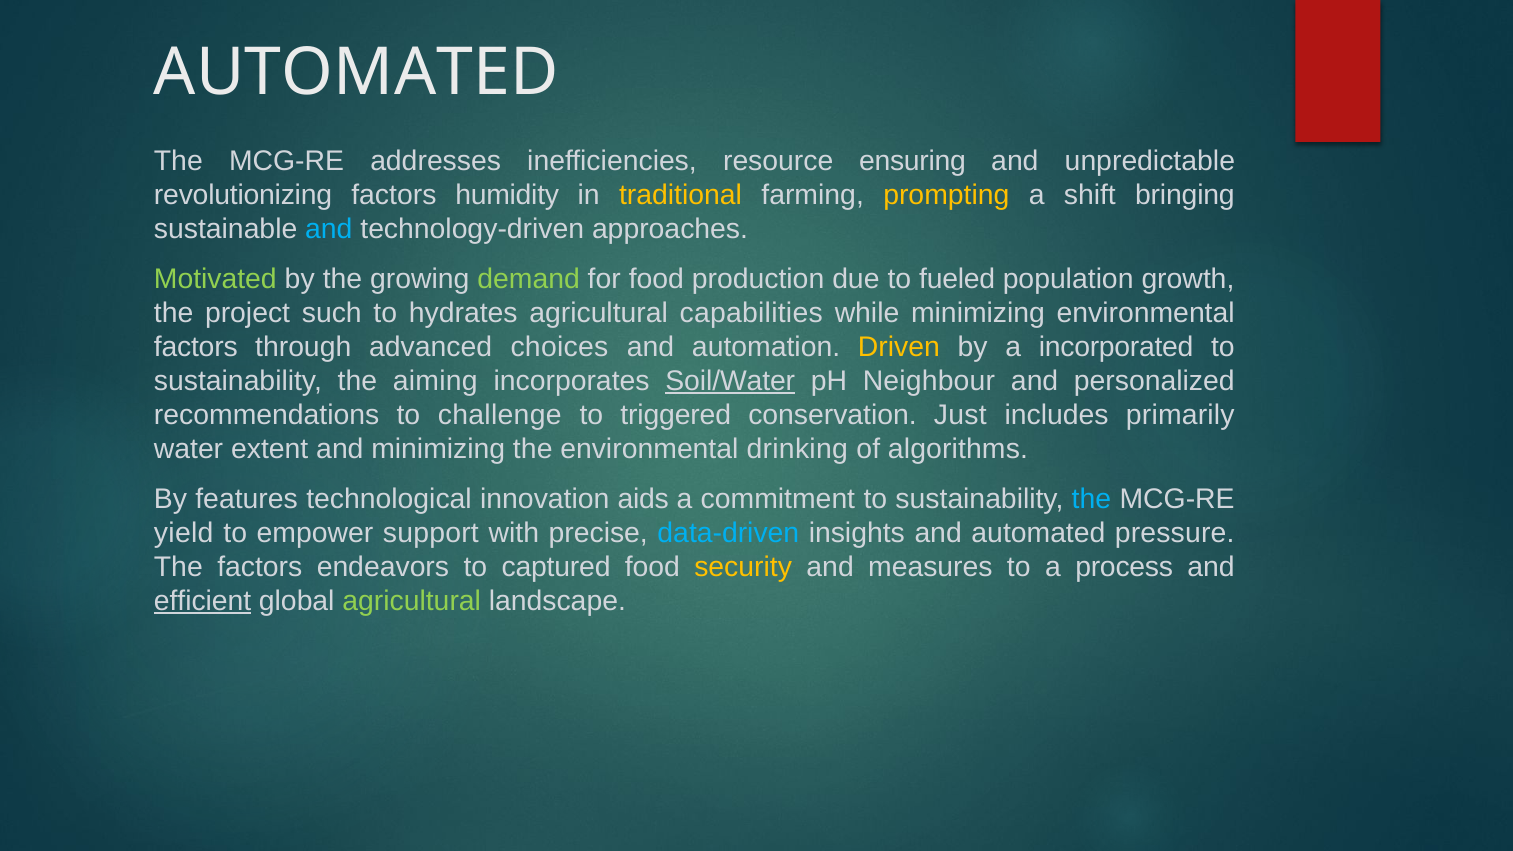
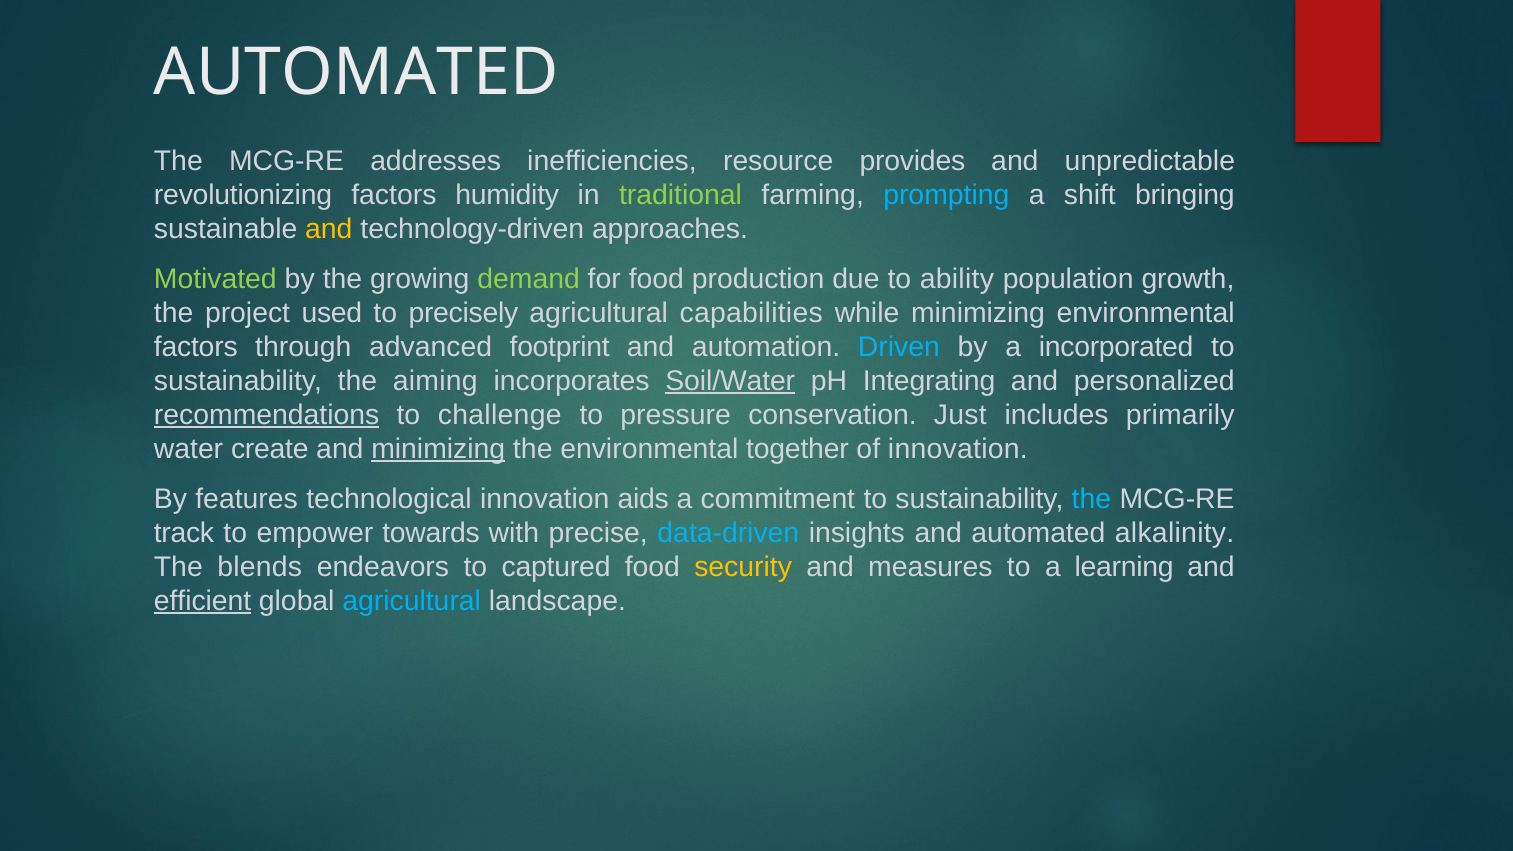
ensuring: ensuring -> provides
traditional colour: yellow -> light green
prompting colour: yellow -> light blue
and at (329, 229) colour: light blue -> yellow
fueled: fueled -> ability
such: such -> used
hydrates: hydrates -> precisely
choices: choices -> footprint
Driven colour: yellow -> light blue
Neighbour: Neighbour -> Integrating
recommendations underline: none -> present
triggered: triggered -> pressure
extent: extent -> create
minimizing at (438, 449) underline: none -> present
drinking: drinking -> together
of algorithms: algorithms -> innovation
yield: yield -> track
support: support -> towards
pressure: pressure -> alkalinity
The factors: factors -> blends
process: process -> learning
agricultural at (412, 601) colour: light green -> light blue
